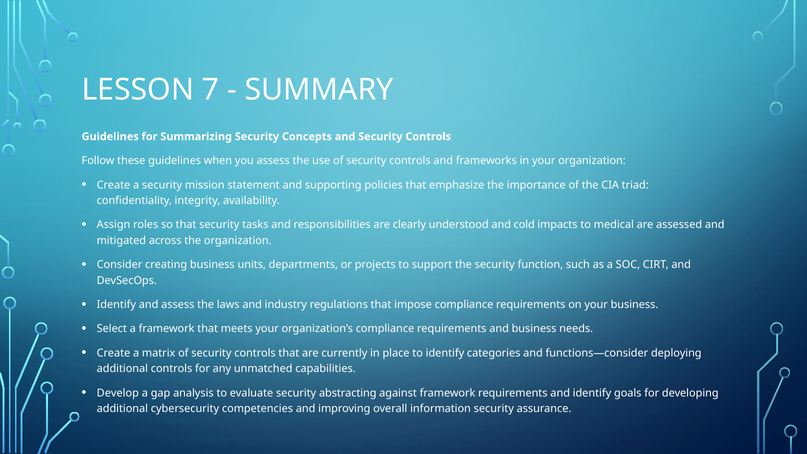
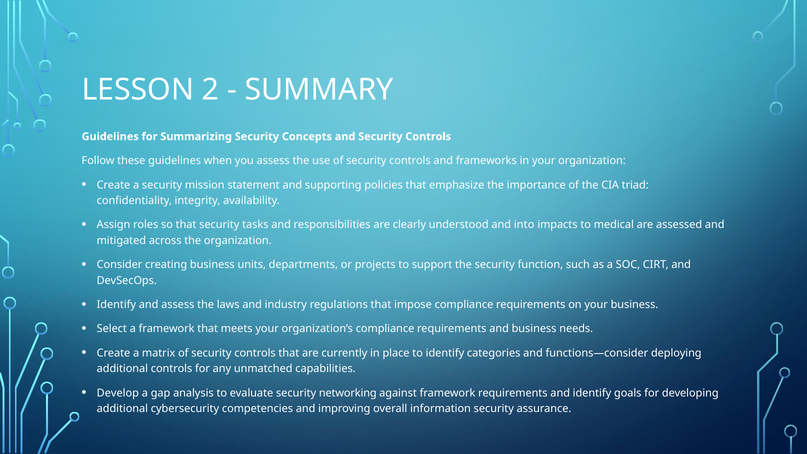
7: 7 -> 2
cold: cold -> into
abstracting: abstracting -> networking
